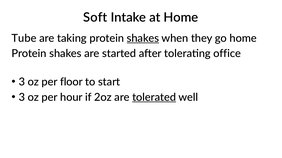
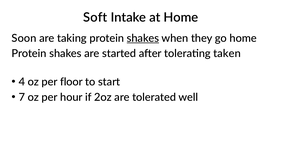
Tube: Tube -> Soon
office: office -> taken
3 at (22, 82): 3 -> 4
3 at (22, 98): 3 -> 7
tolerated underline: present -> none
